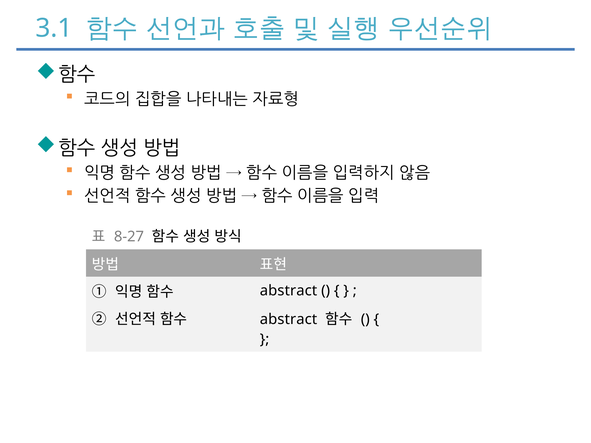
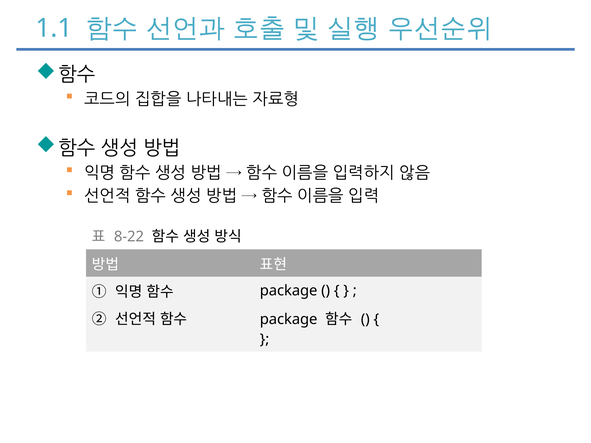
3.1: 3.1 -> 1.1
8-27: 8-27 -> 8-22
abstract at (288, 291): abstract -> package
abstract at (288, 319): abstract -> package
